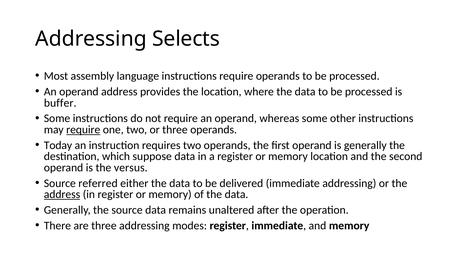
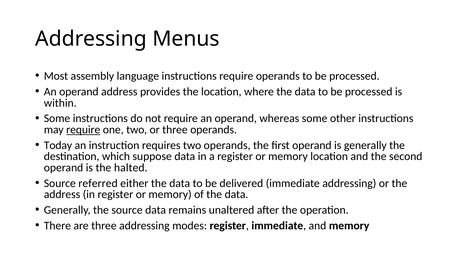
Selects: Selects -> Menus
buffer: buffer -> within
versus: versus -> halted
address at (62, 194) underline: present -> none
